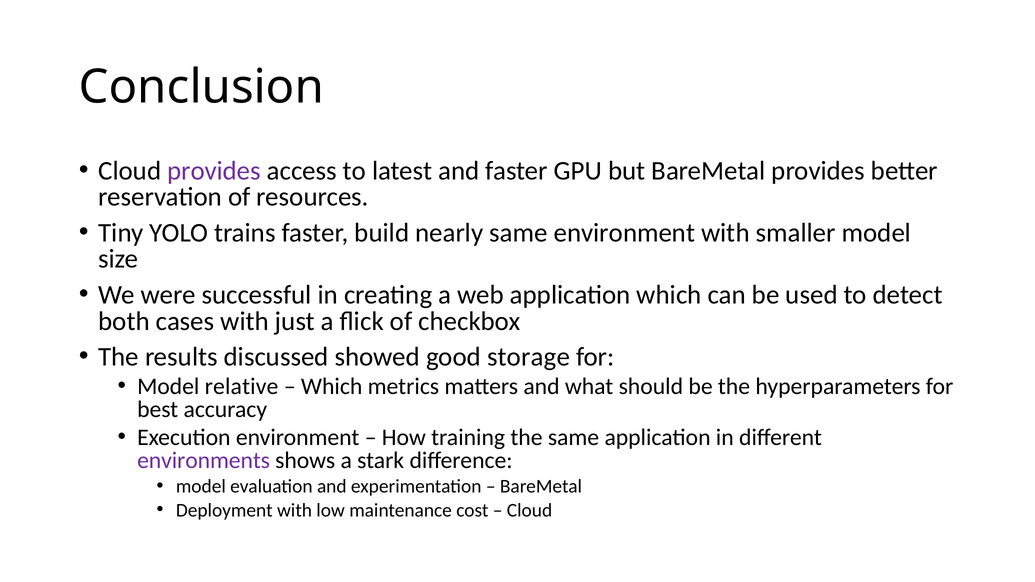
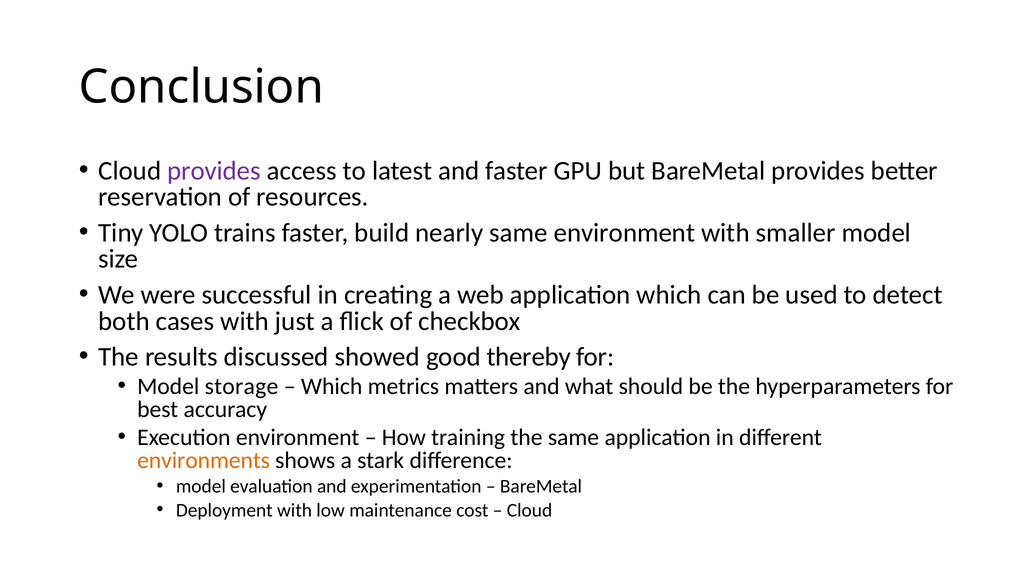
storage: storage -> thereby
relative: relative -> storage
environments colour: purple -> orange
